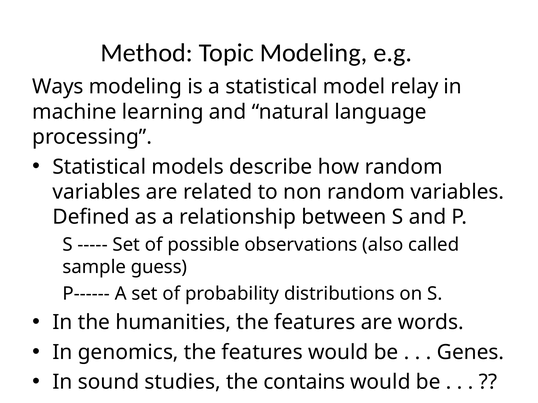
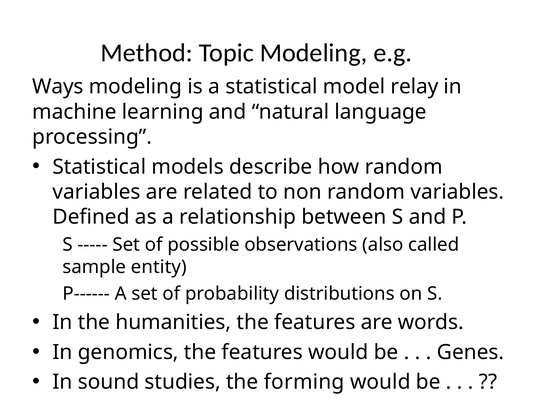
guess: guess -> entity
contains: contains -> forming
